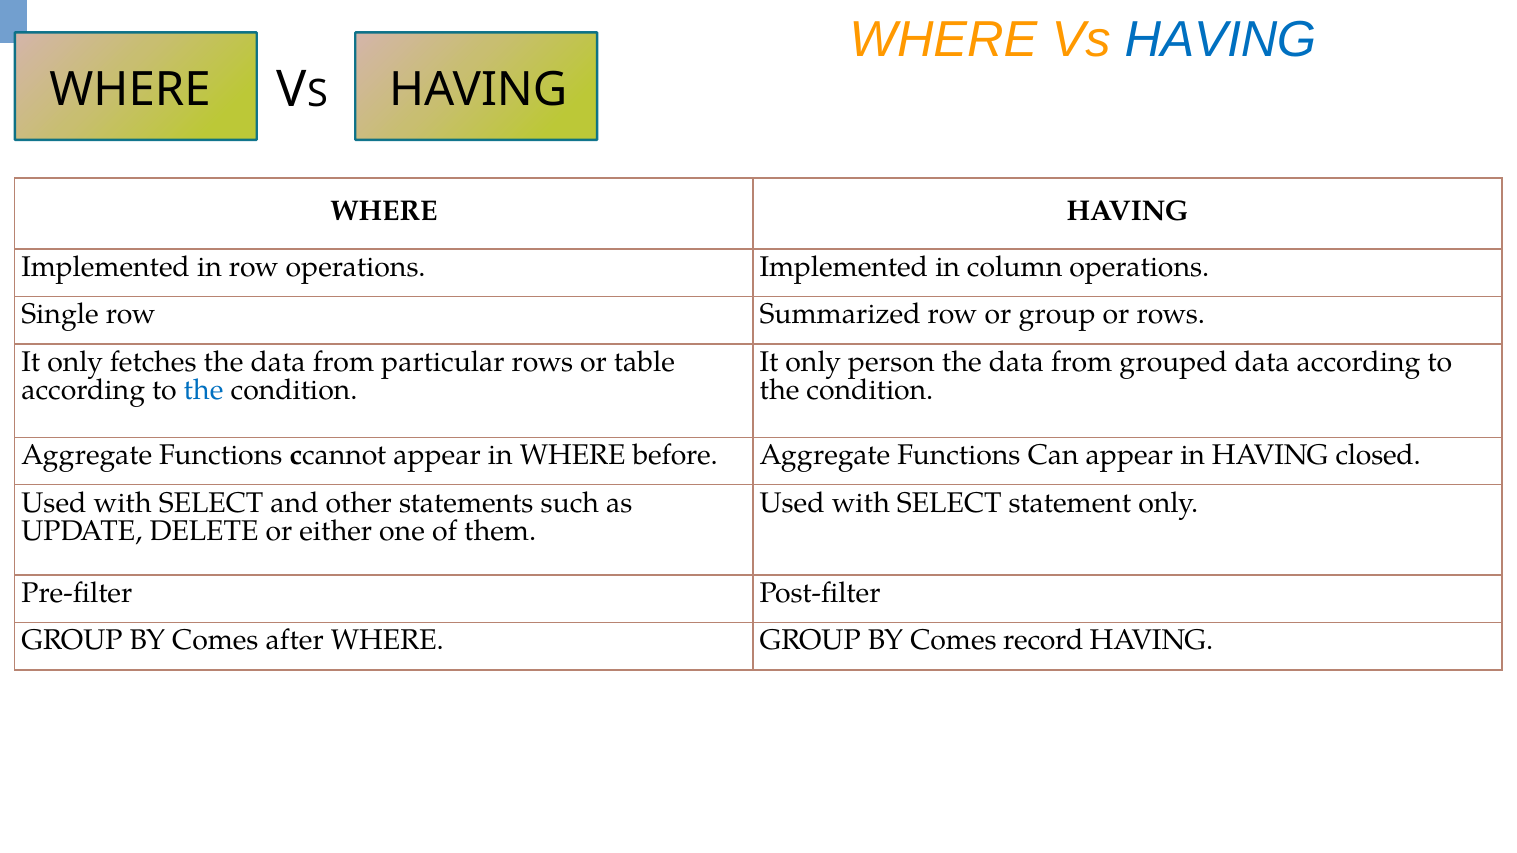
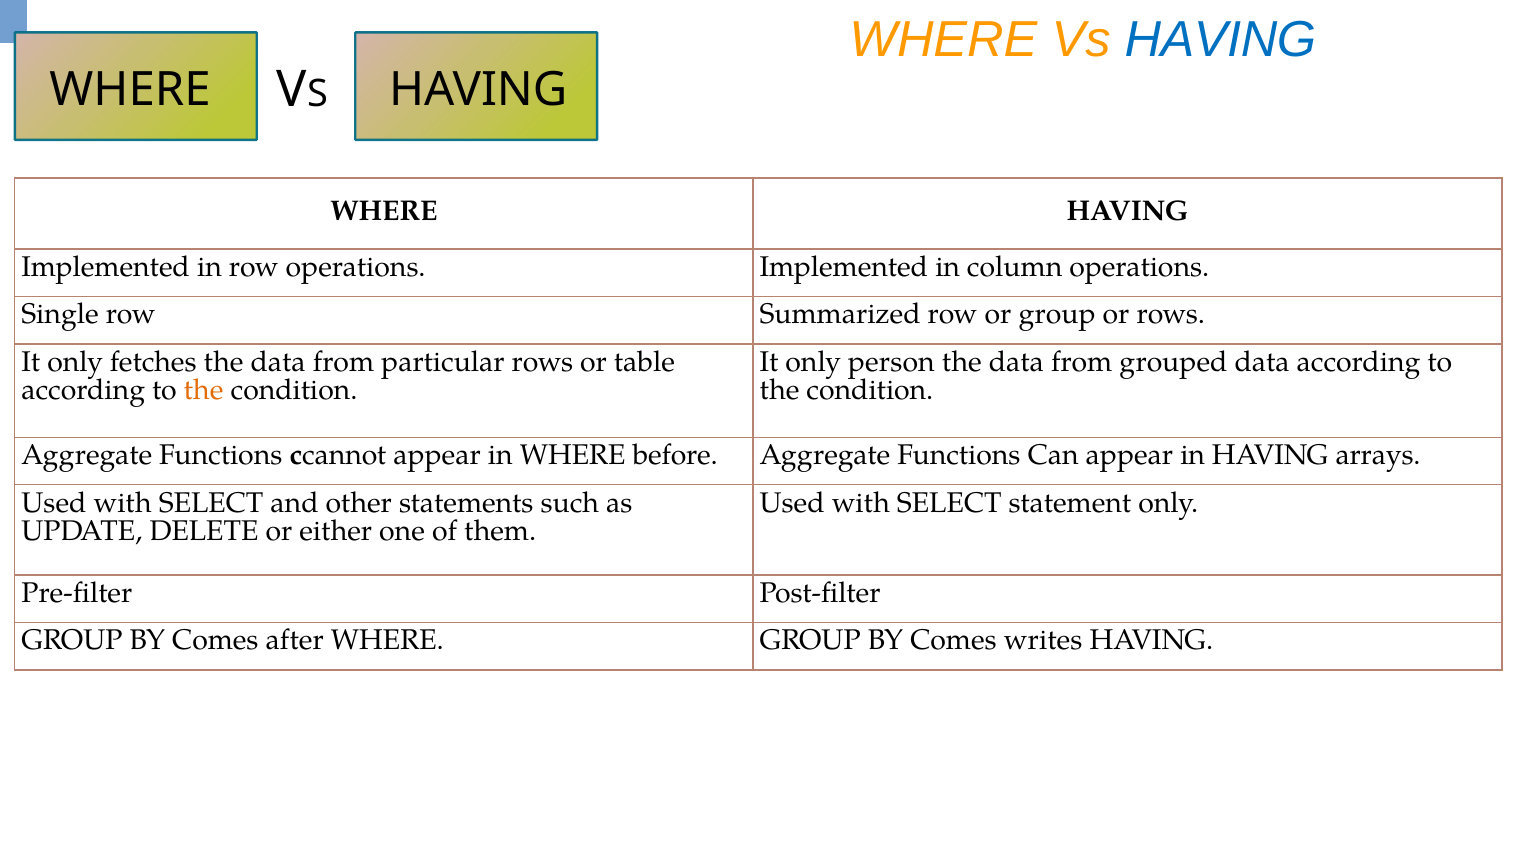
the at (204, 391) colour: blue -> orange
closed: closed -> arrays
record: record -> writes
